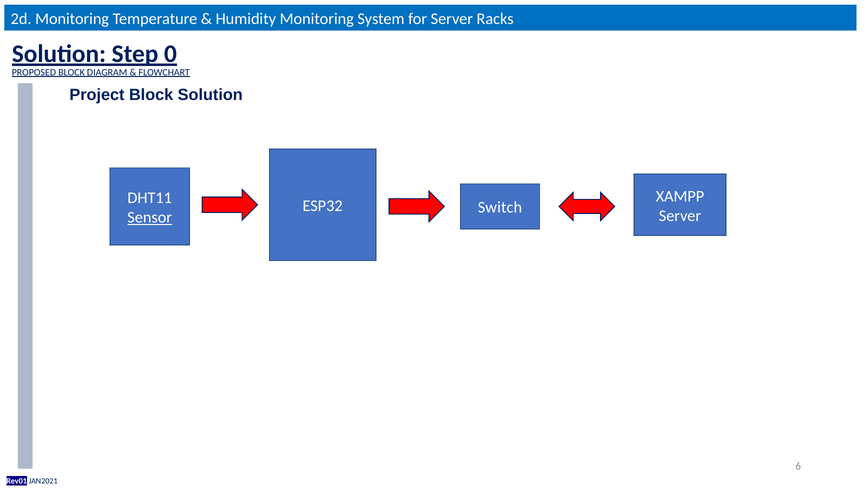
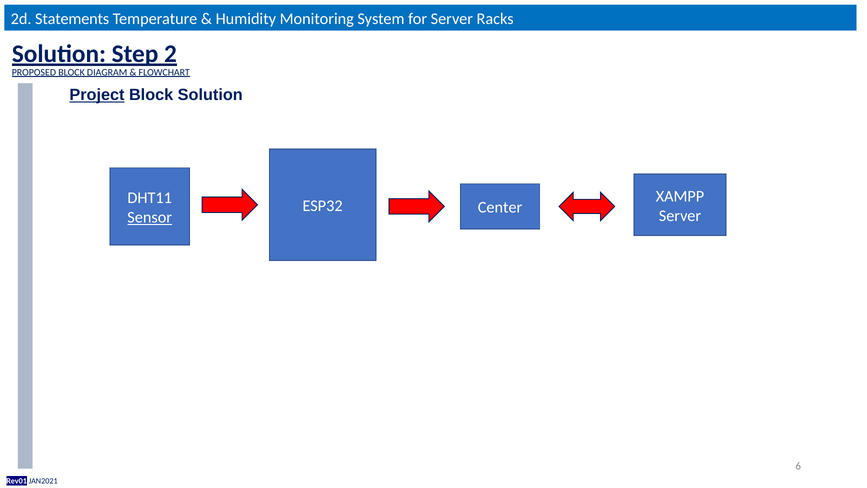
2d Monitoring: Monitoring -> Statements
0: 0 -> 2
Project underline: none -> present
Switch: Switch -> Center
